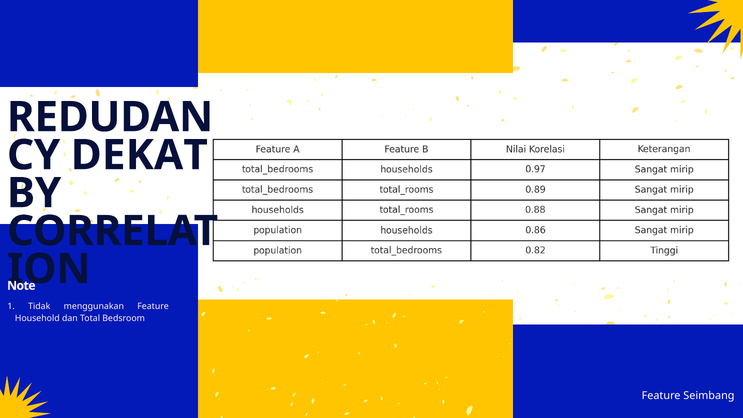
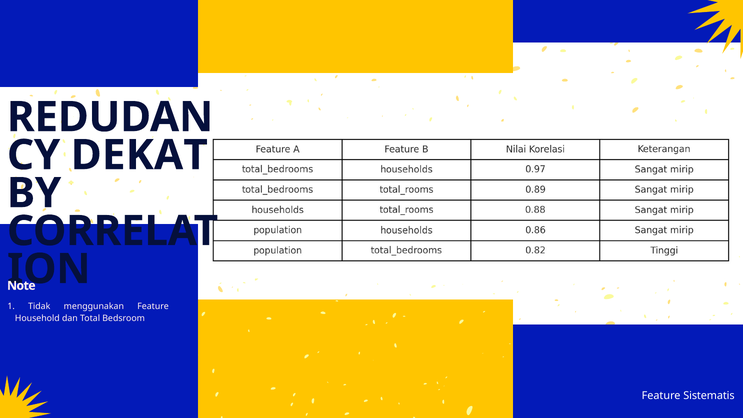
Seimbang: Seimbang -> Sistematis
